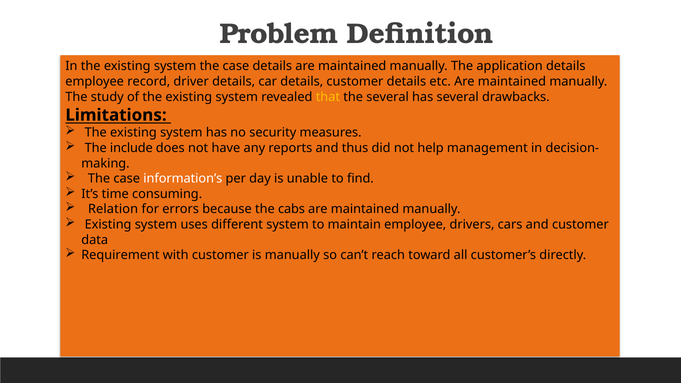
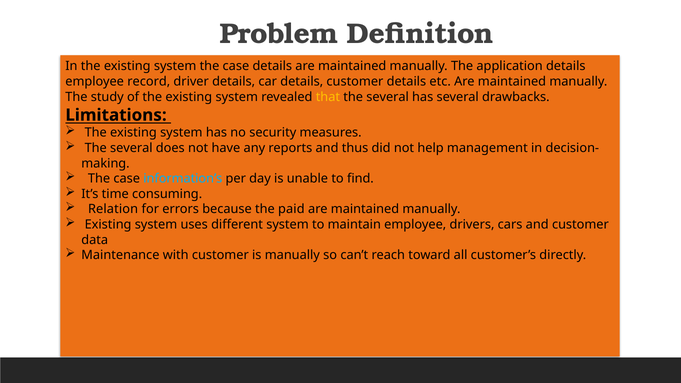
include at (131, 148): include -> several
information’s colour: white -> light blue
cabs: cabs -> paid
Requirement: Requirement -> Maintenance
